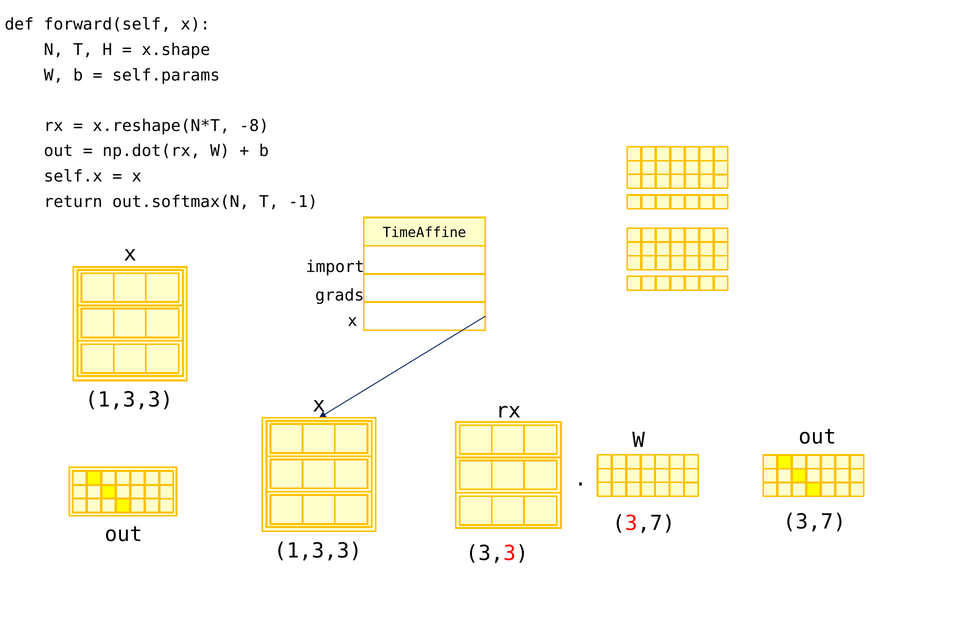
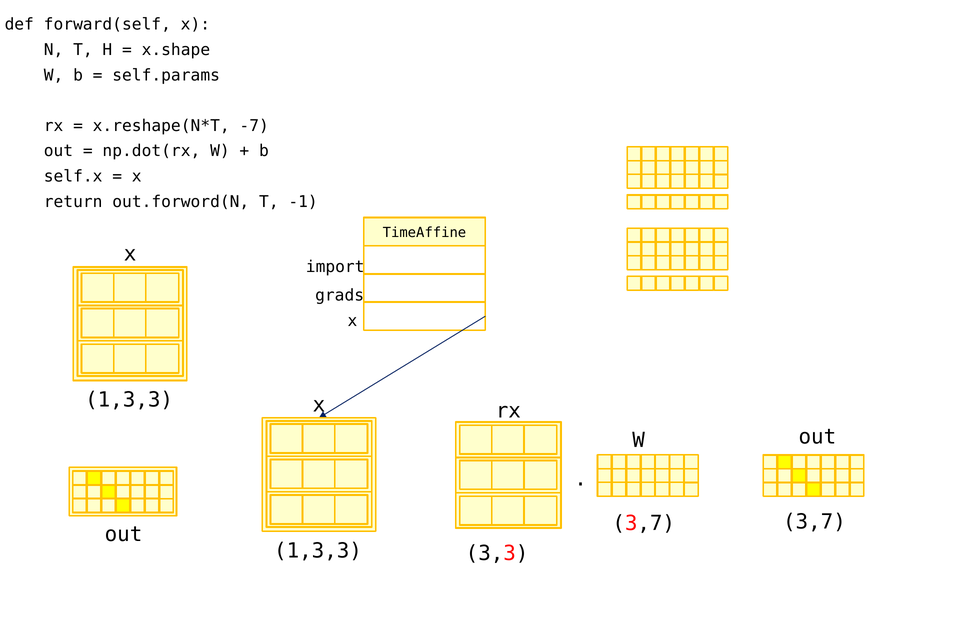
-8: -8 -> -7
out.softmax(N: out.softmax(N -> out.forword(N
